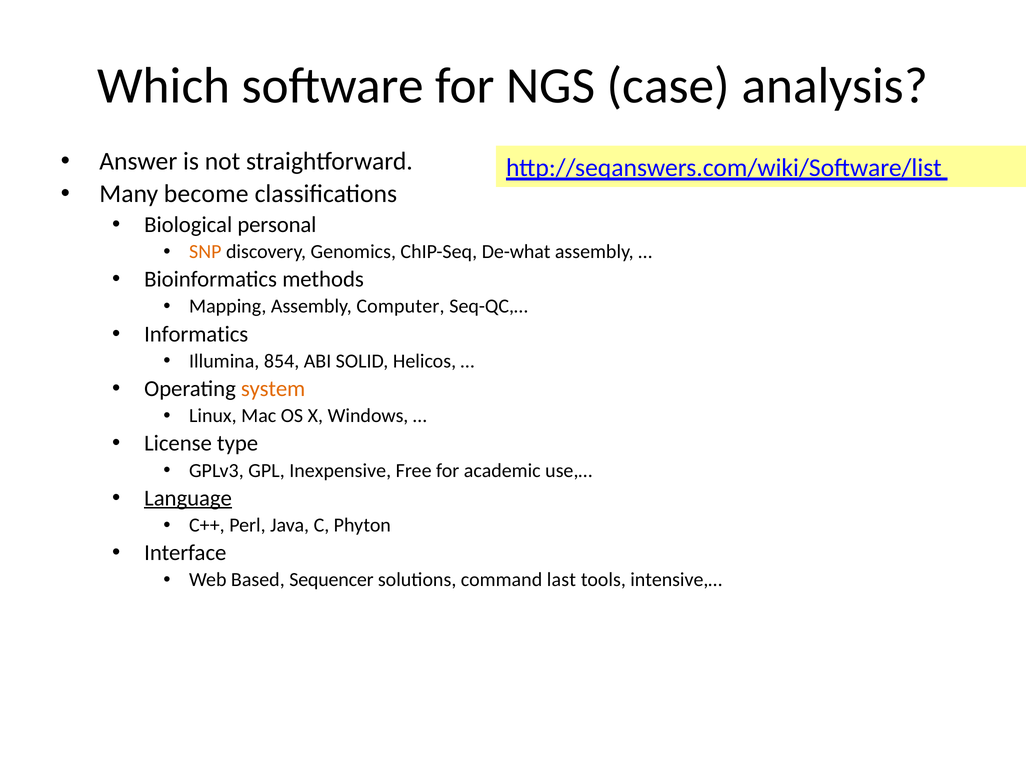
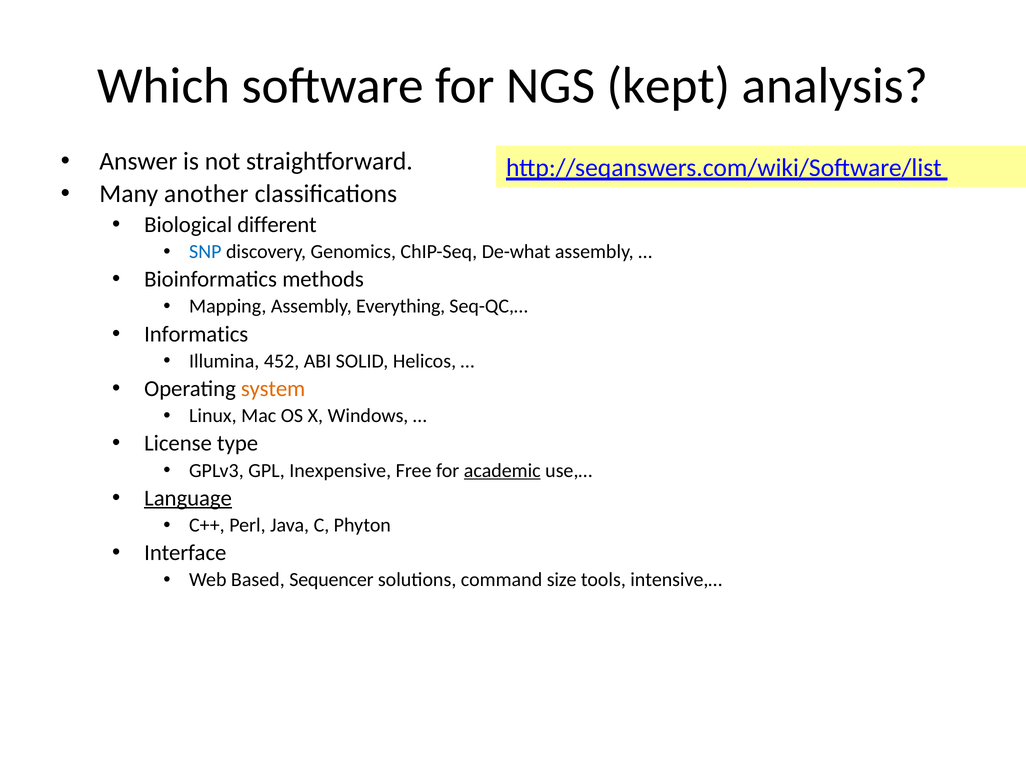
case: case -> kept
become: become -> another
personal: personal -> different
SNP colour: orange -> blue
Computer: Computer -> Everything
854: 854 -> 452
academic underline: none -> present
last: last -> size
